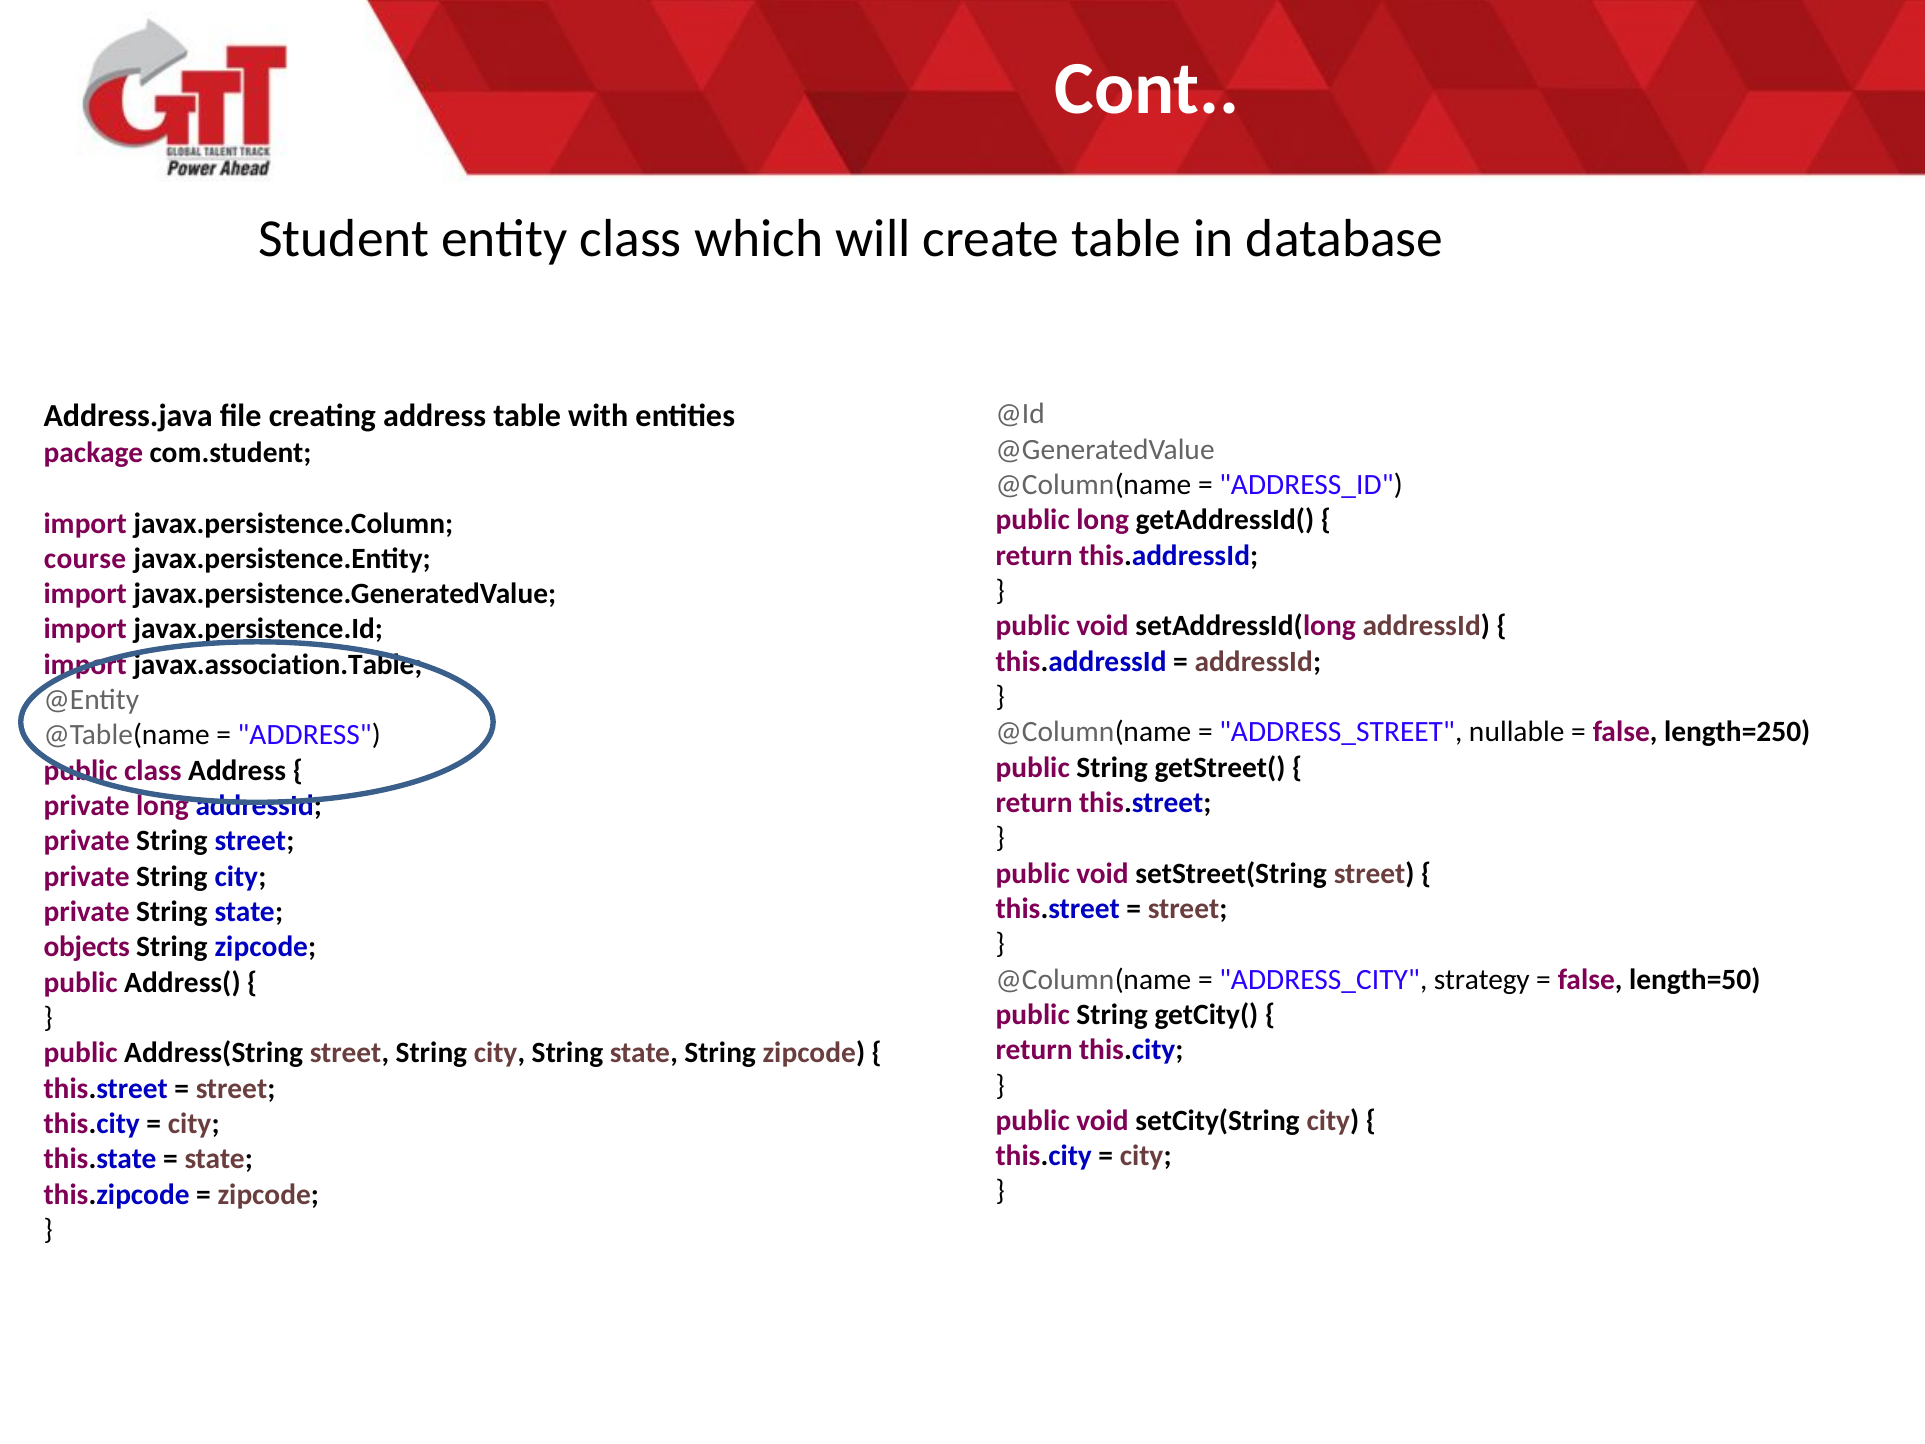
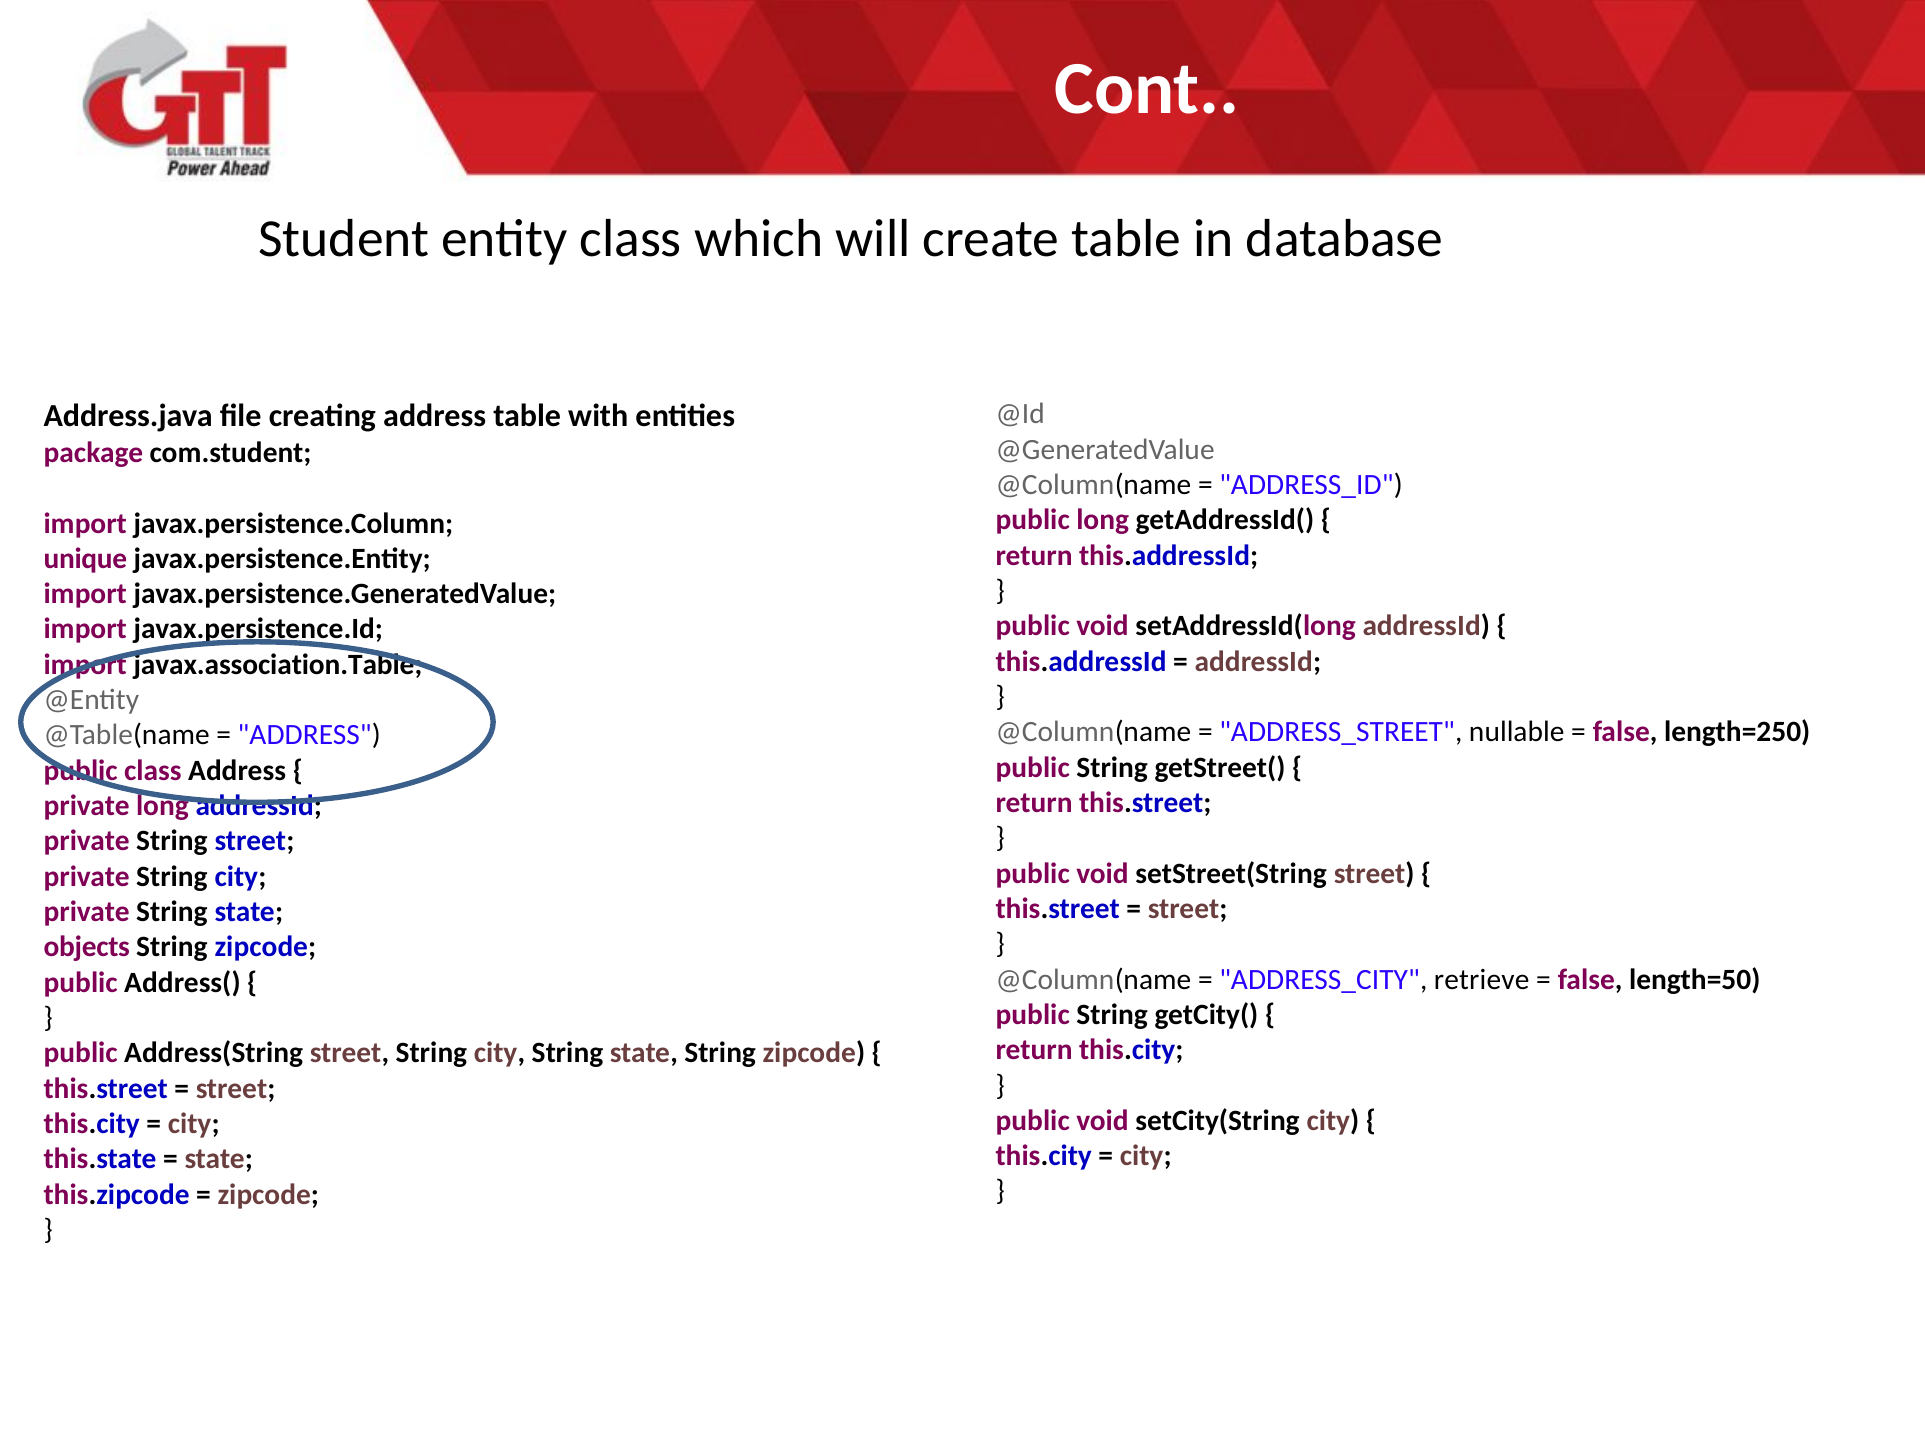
course: course -> unique
strategy: strategy -> retrieve
